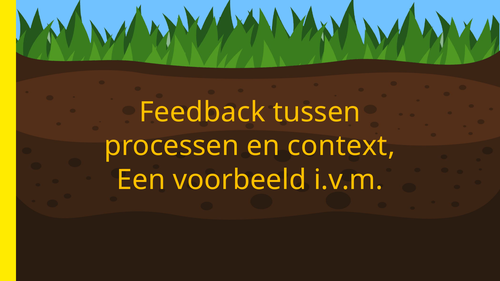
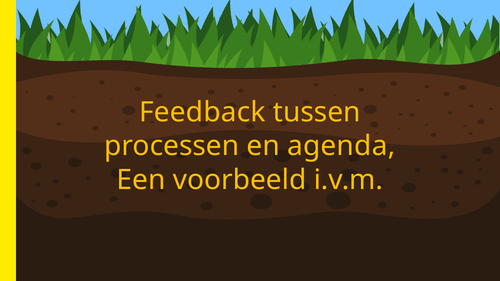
context: context -> agenda
